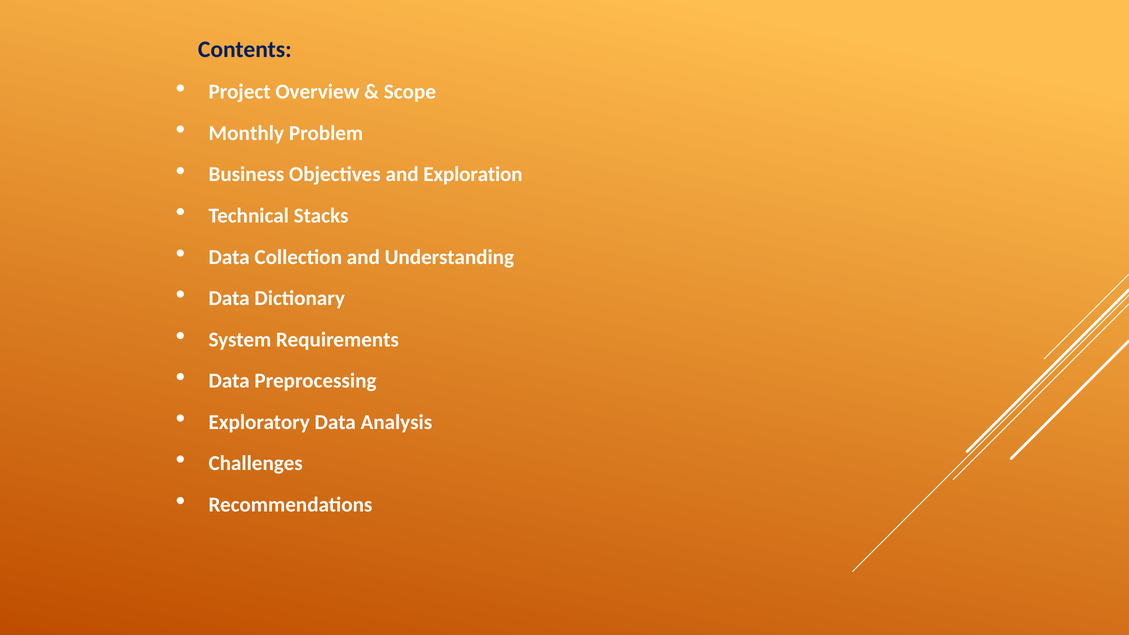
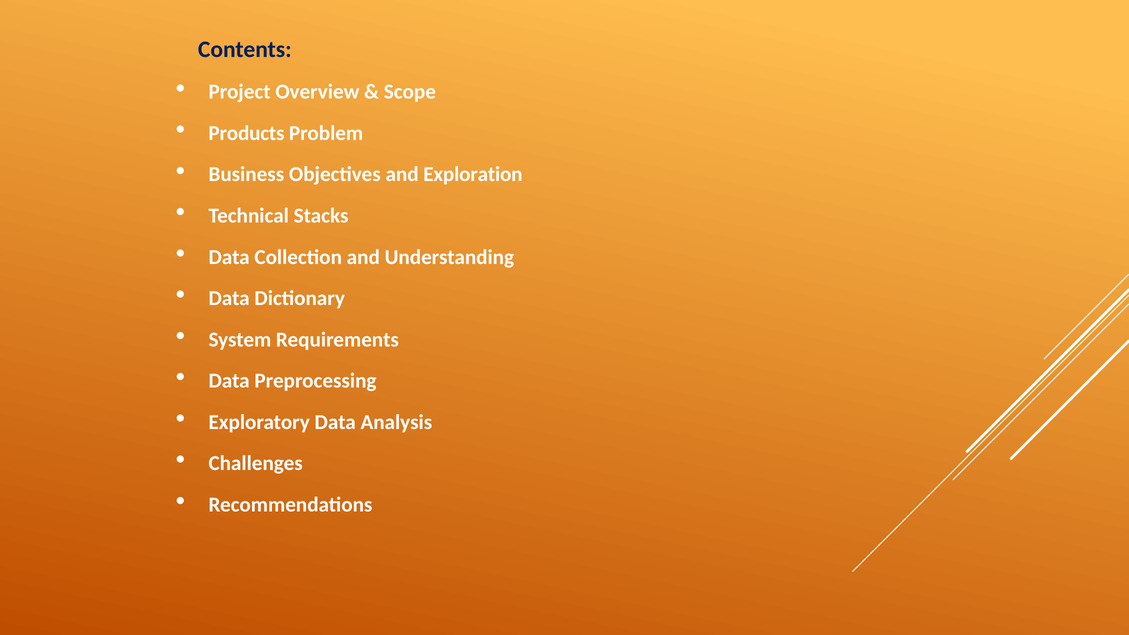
Monthly: Monthly -> Products
